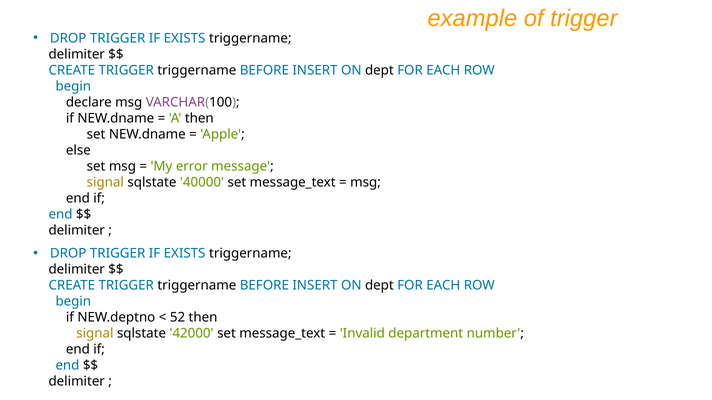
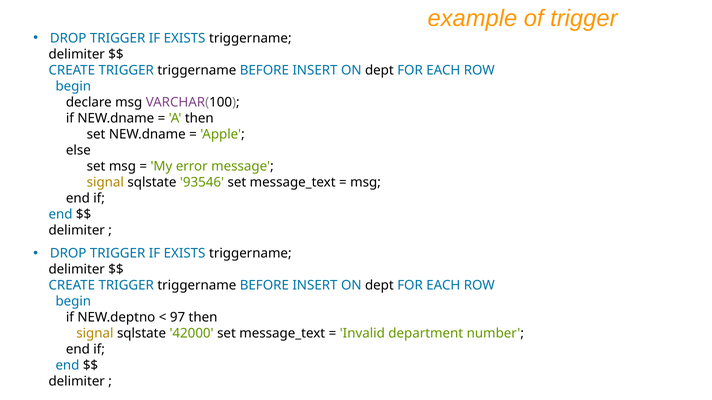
40000: 40000 -> 93546
52: 52 -> 97
